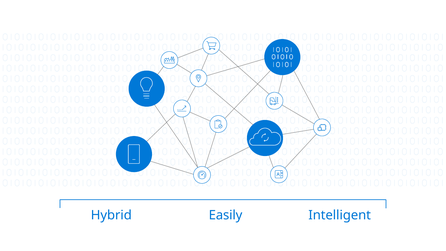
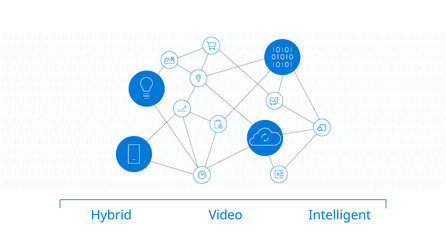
Easily: Easily -> Video
